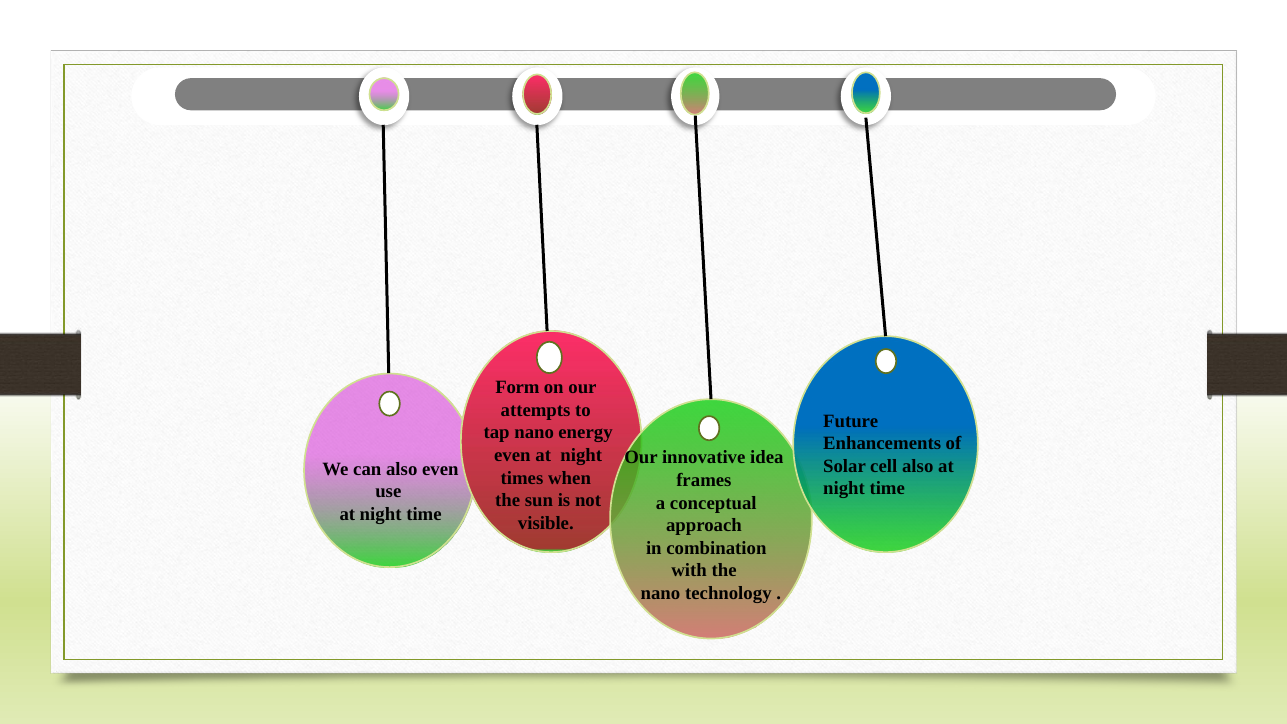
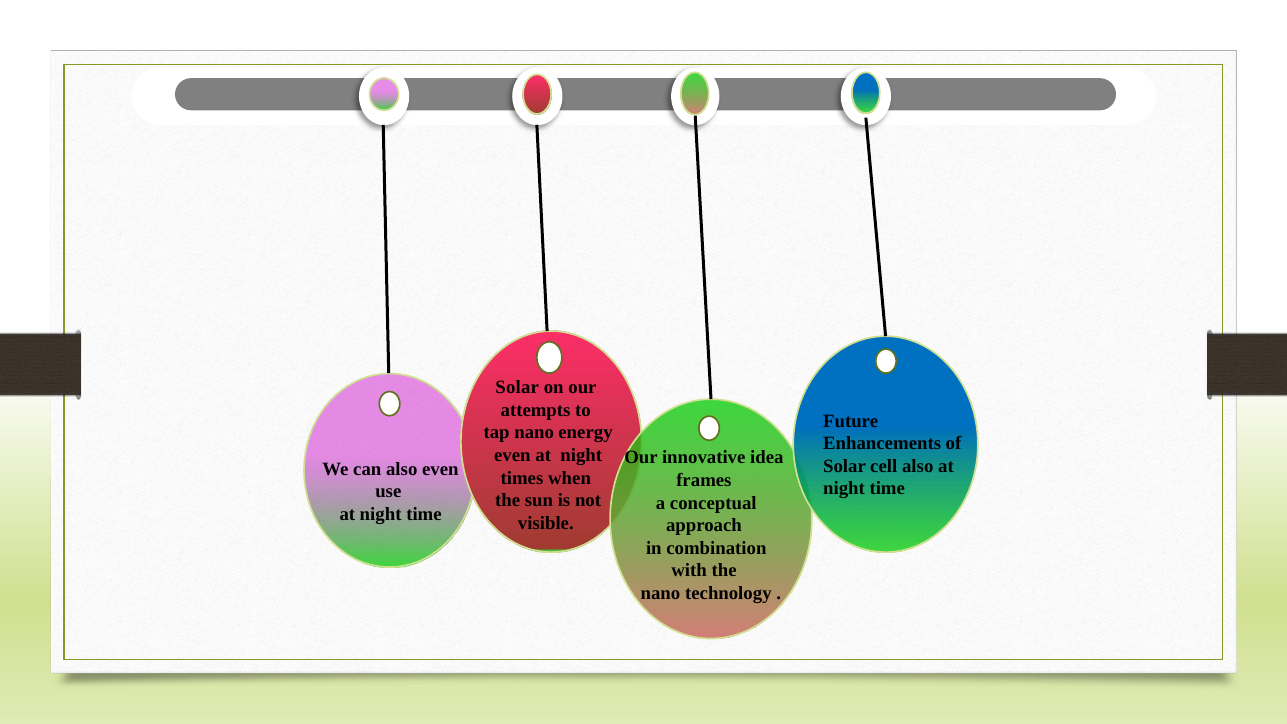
Form at (517, 388): Form -> Solar
